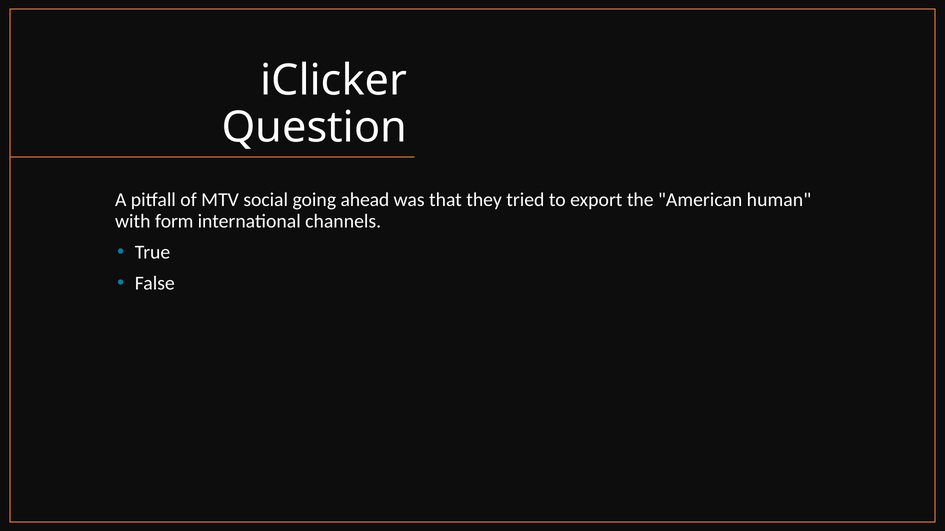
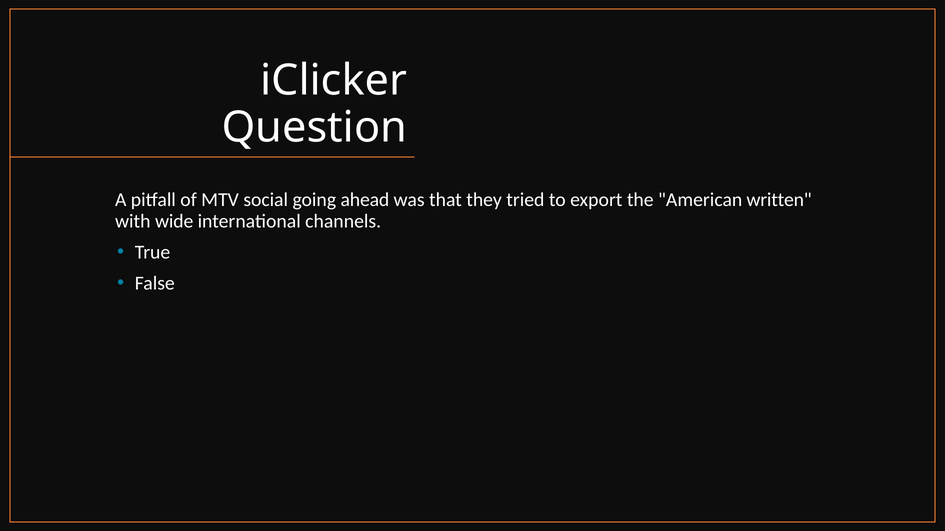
human: human -> written
form: form -> wide
